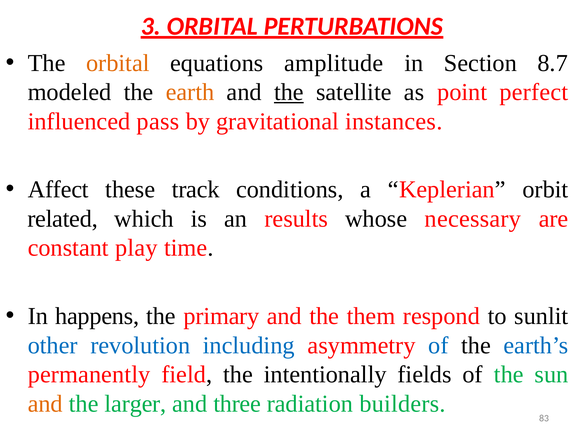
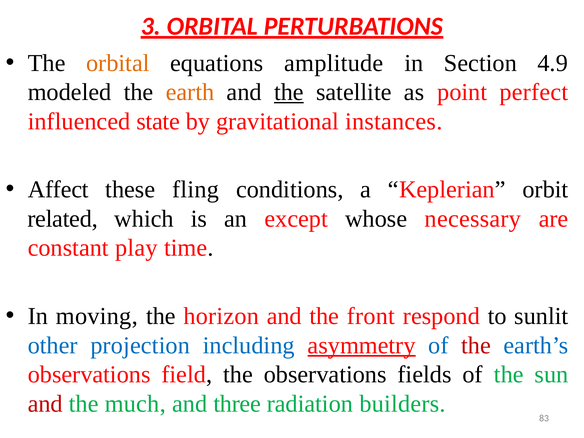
8.7: 8.7 -> 4.9
pass: pass -> state
track: track -> fling
results: results -> except
happens: happens -> moving
primary: primary -> horizon
them: them -> front
revolution: revolution -> projection
asymmetry underline: none -> present
the at (476, 345) colour: black -> red
permanently at (89, 375): permanently -> observations
the intentionally: intentionally -> observations
and at (45, 404) colour: orange -> red
larger: larger -> much
